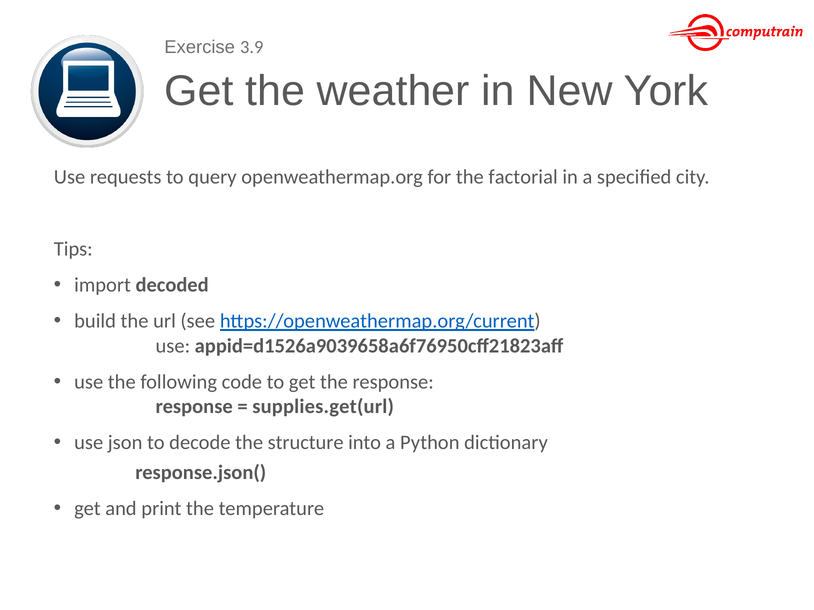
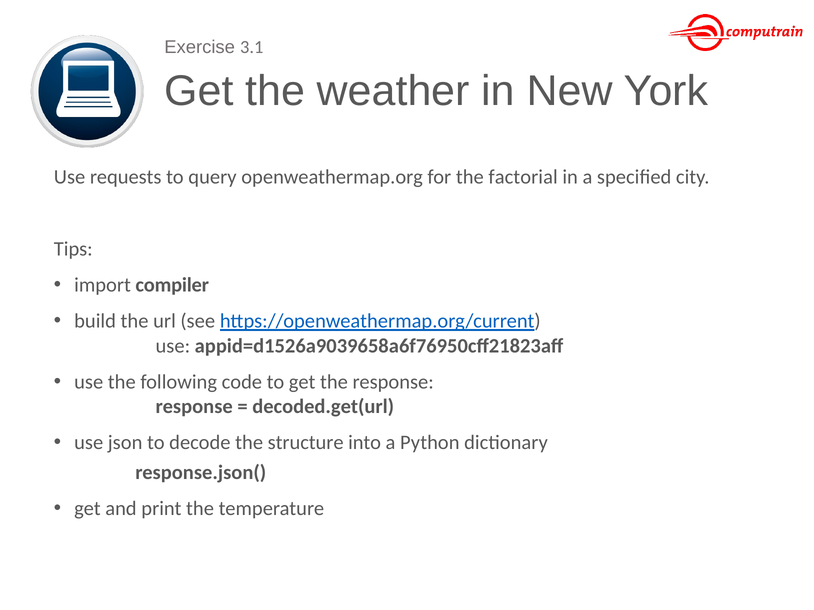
3.9: 3.9 -> 3.1
decoded: decoded -> compiler
supplies.get(url: supplies.get(url -> decoded.get(url
